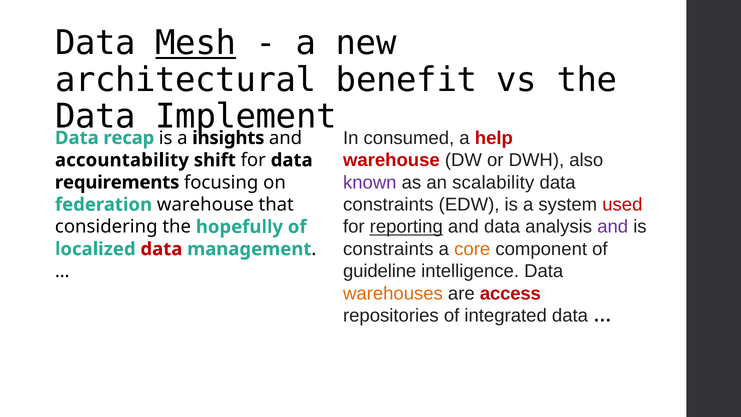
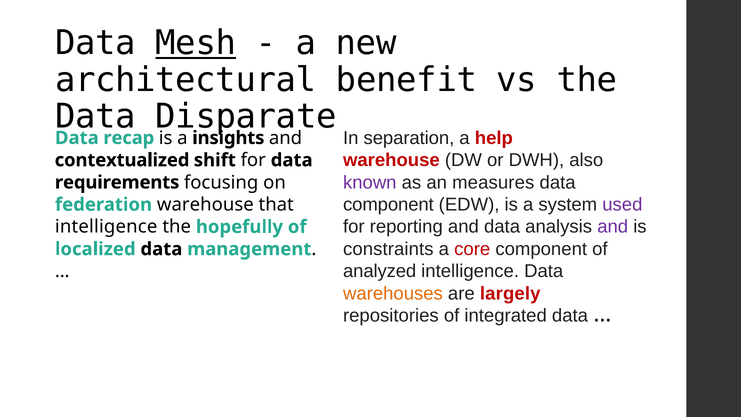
Implement: Implement -> Disparate
consumed: consumed -> separation
accountability: accountability -> contextualized
scalability: scalability -> measures
constraints at (388, 205): constraints -> component
used colour: red -> purple
reporting underline: present -> none
considering at (106, 227): considering -> intelligence
core colour: orange -> red
data at (161, 249) colour: red -> black
guideline: guideline -> analyzed
access: access -> largely
